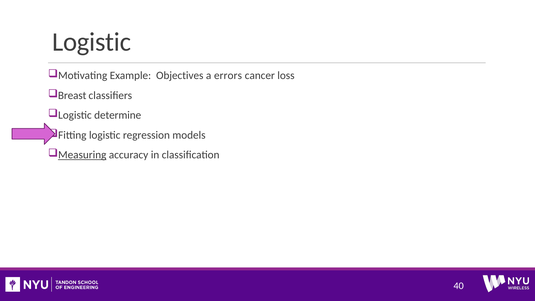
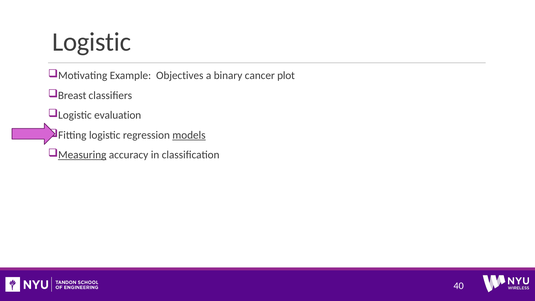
errors: errors -> binary
loss: loss -> plot
determine: determine -> evaluation
models underline: none -> present
